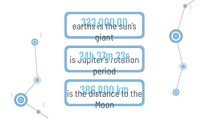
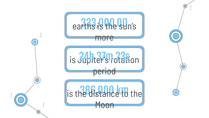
giant: giant -> more
